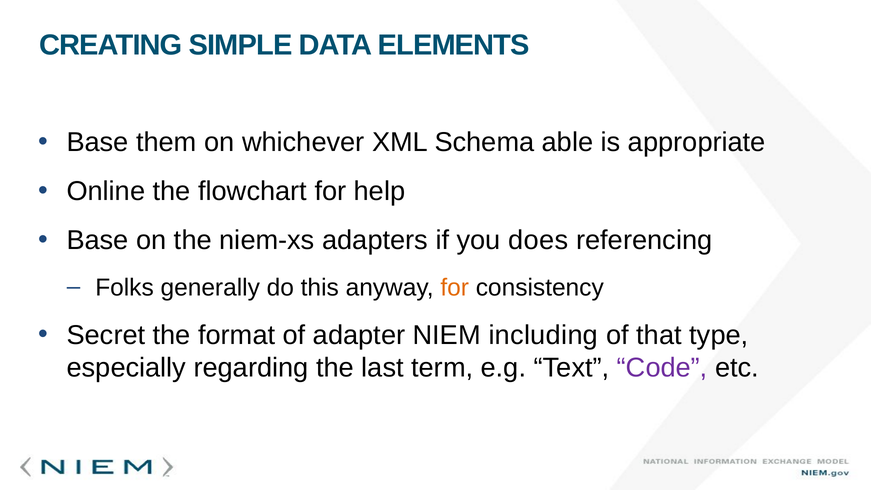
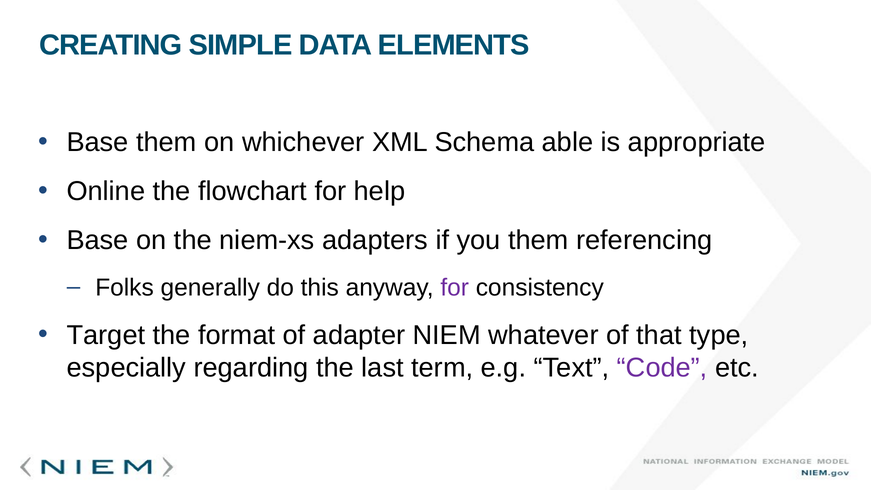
you does: does -> them
for at (455, 288) colour: orange -> purple
Secret: Secret -> Target
including: including -> whatever
